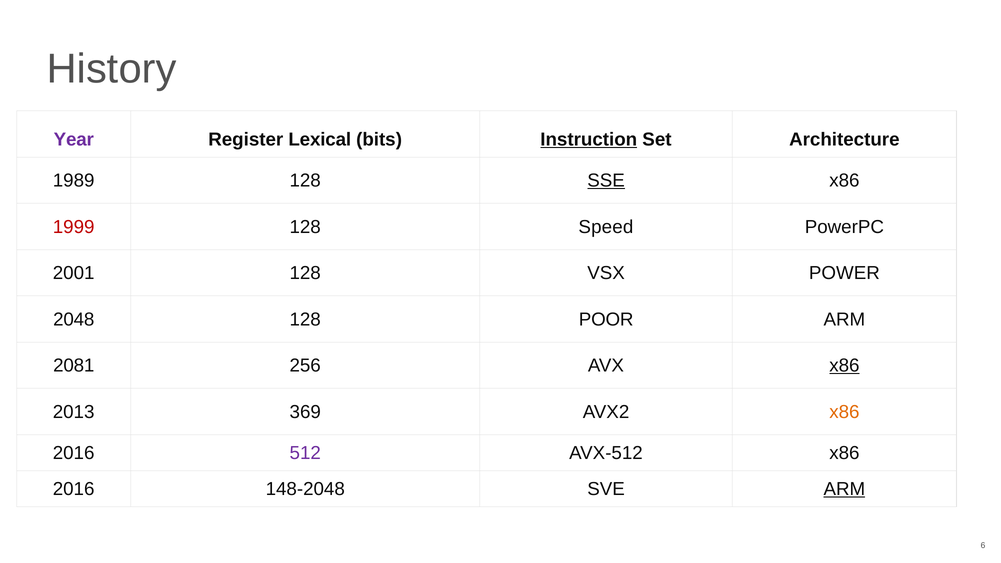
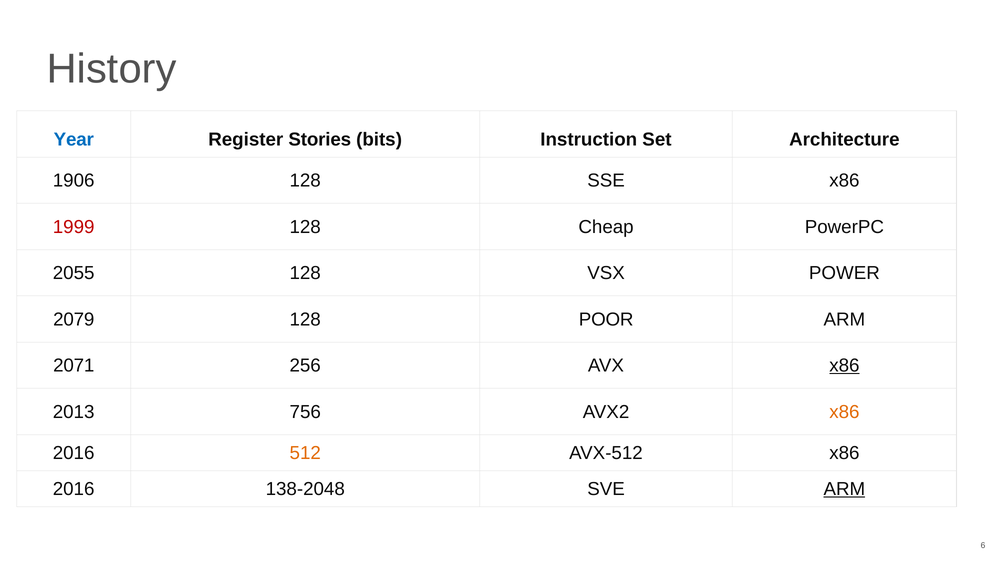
Year colour: purple -> blue
Lexical: Lexical -> Stories
Instruction underline: present -> none
1989: 1989 -> 1906
SSE underline: present -> none
Speed: Speed -> Cheap
2001: 2001 -> 2055
2048: 2048 -> 2079
2081: 2081 -> 2071
369: 369 -> 756
512 colour: purple -> orange
148-2048: 148-2048 -> 138-2048
